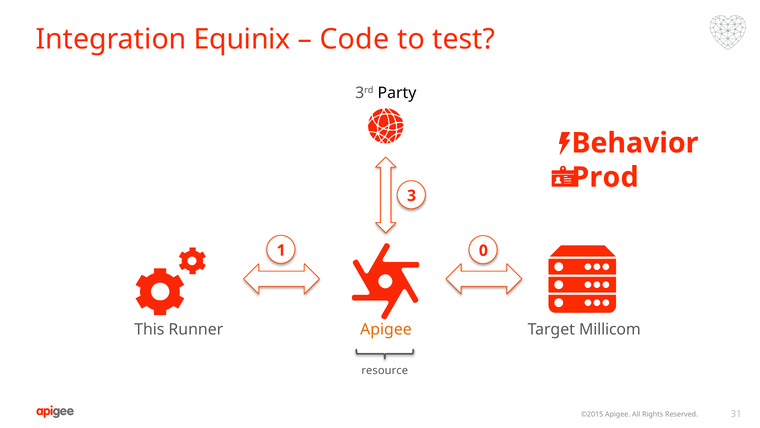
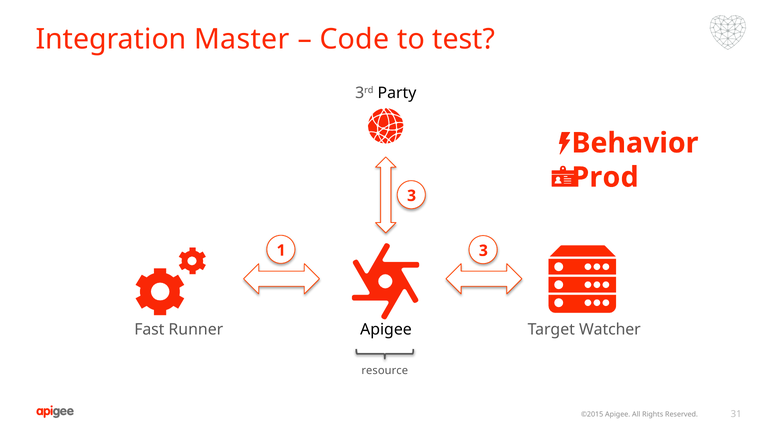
Equinix: Equinix -> Master
1 0: 0 -> 3
This: This -> Fast
Apigee at (386, 329) colour: orange -> black
Millicom: Millicom -> Watcher
